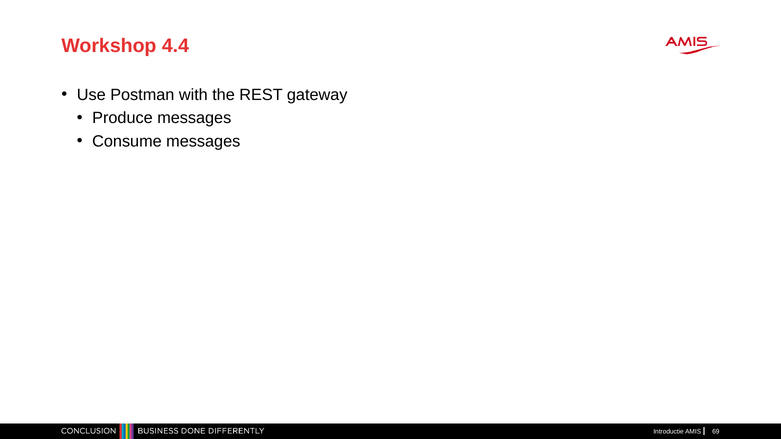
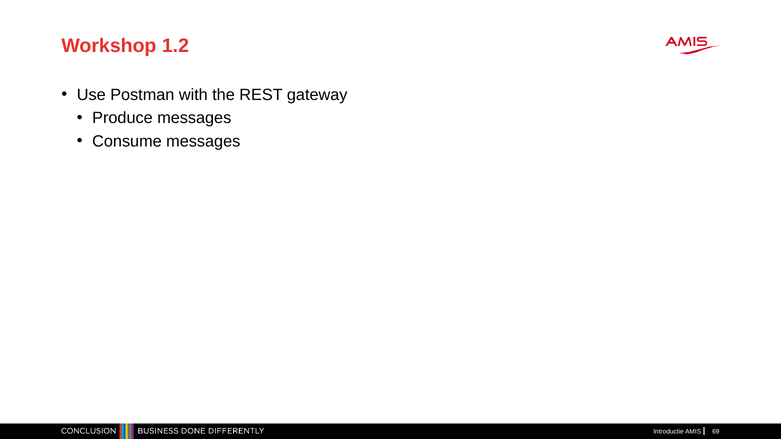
4.4: 4.4 -> 1.2
